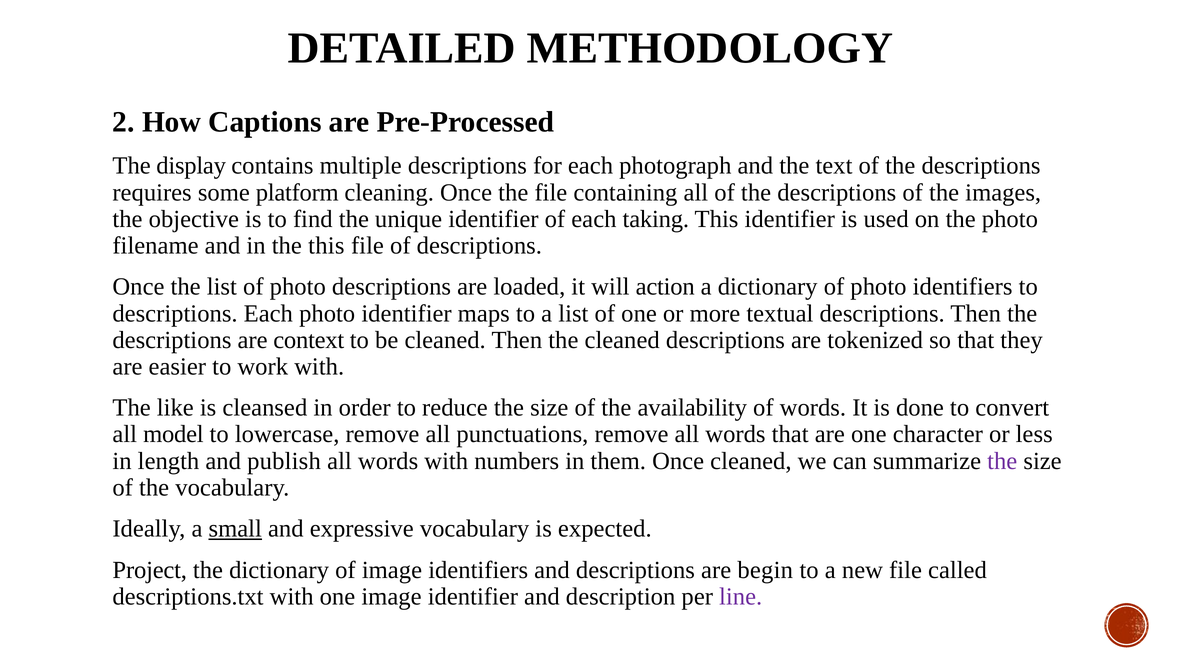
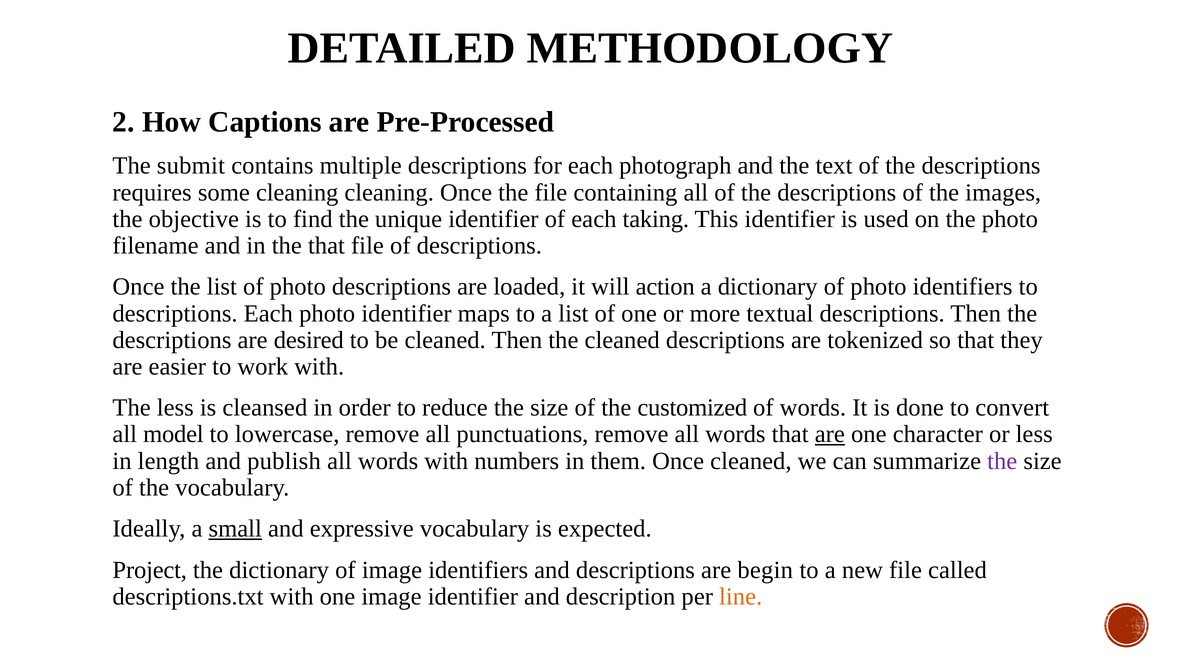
display: display -> submit
some platform: platform -> cleaning
the this: this -> that
context: context -> desired
The like: like -> less
availability: availability -> customized
are at (830, 435) underline: none -> present
line colour: purple -> orange
